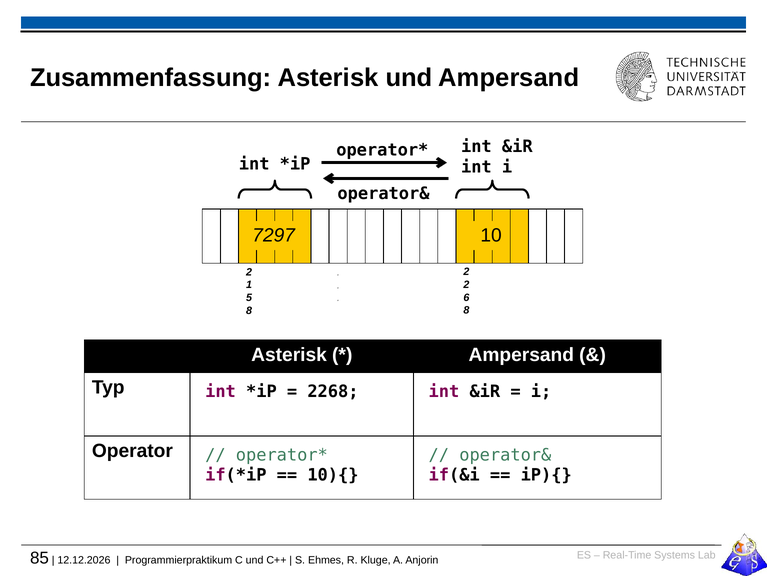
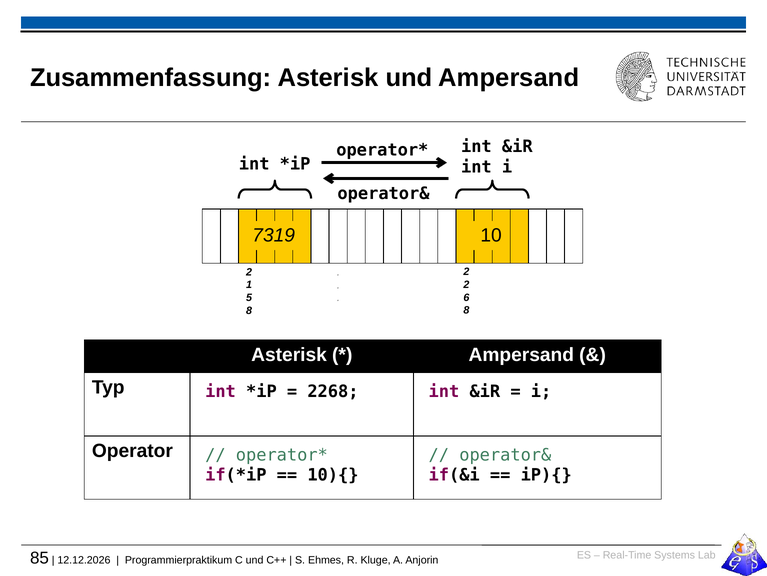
7297: 7297 -> 7319
